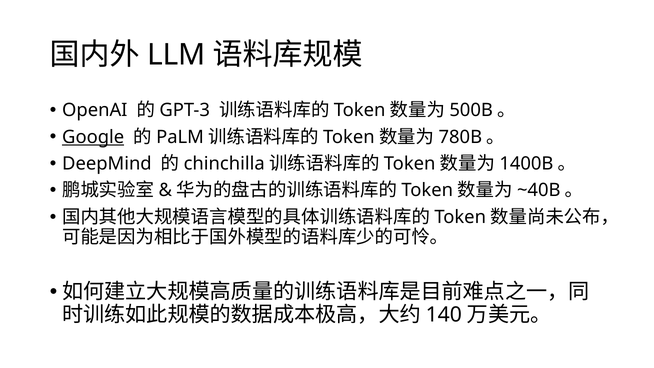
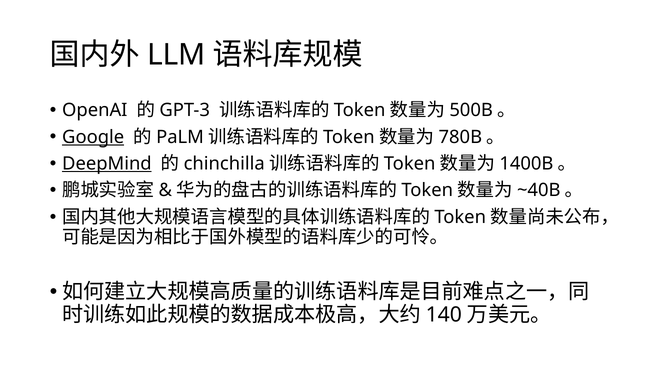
DeepMind underline: none -> present
